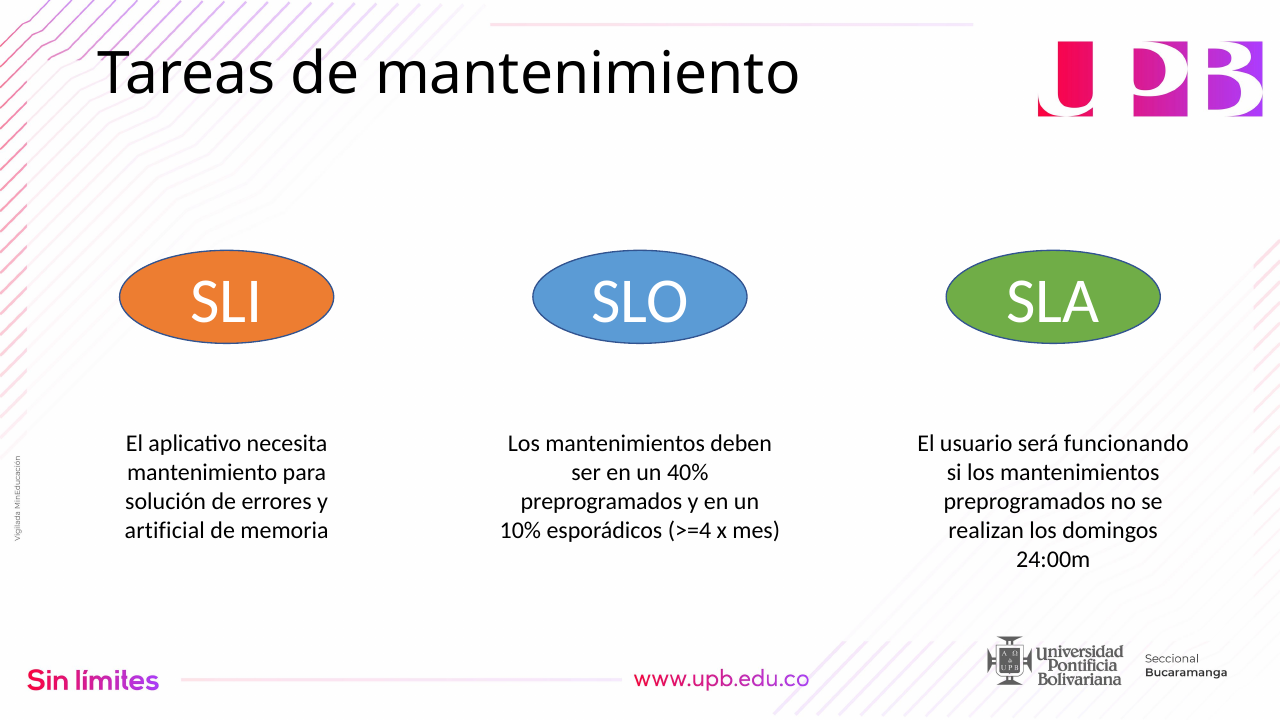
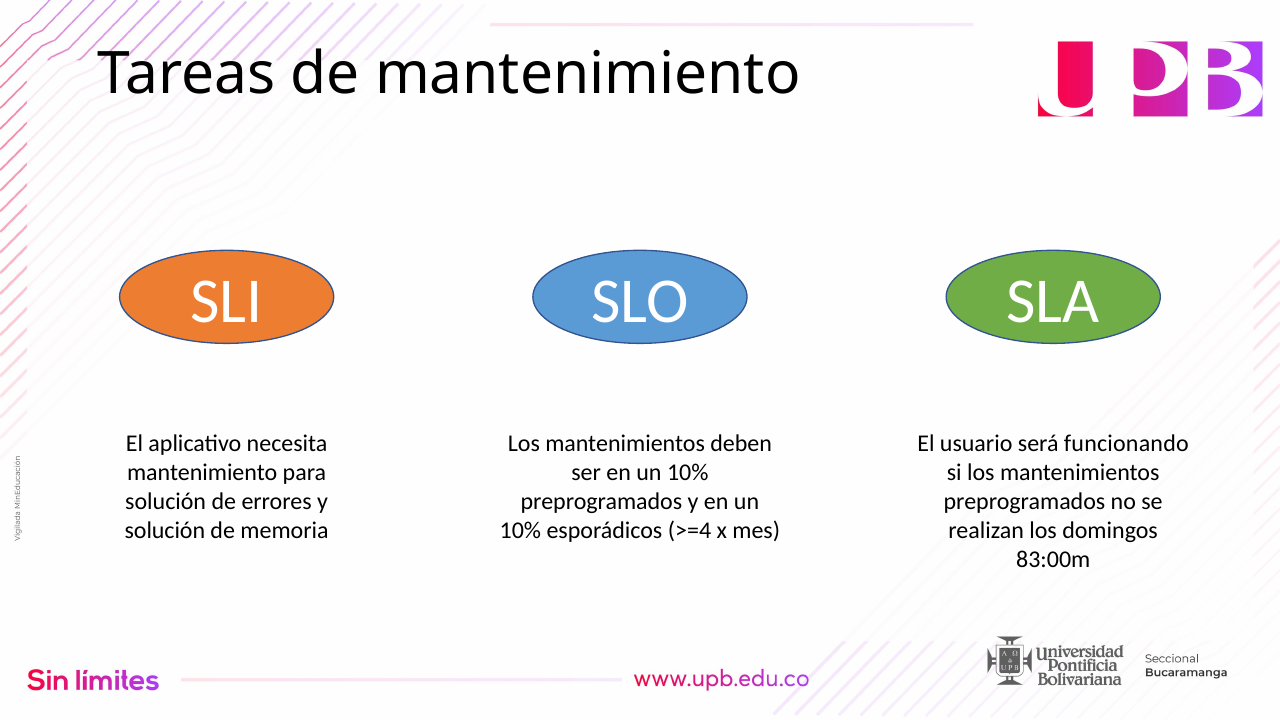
ser en un 40%: 40% -> 10%
artificial at (165, 530): artificial -> solución
24:00m: 24:00m -> 83:00m
